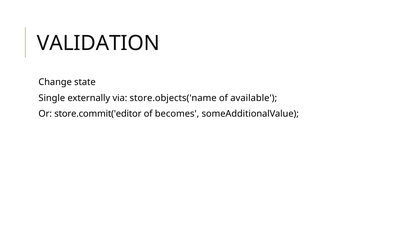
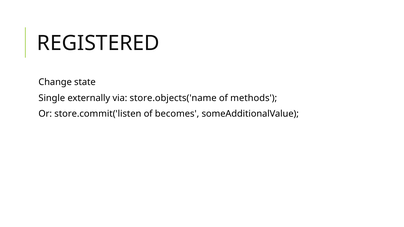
VALIDATION: VALIDATION -> REGISTERED
available: available -> methods
store.commit('editor: store.commit('editor -> store.commit('listen
